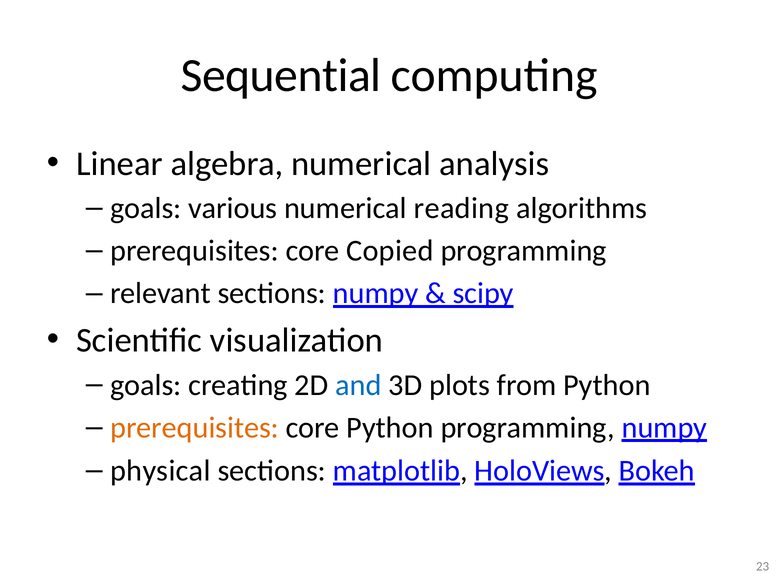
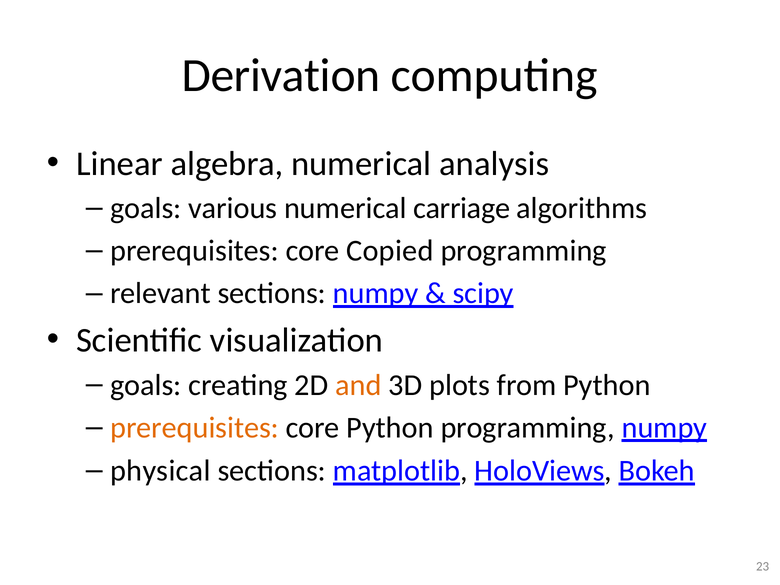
Sequential: Sequential -> Derivation
reading: reading -> carriage
and colour: blue -> orange
